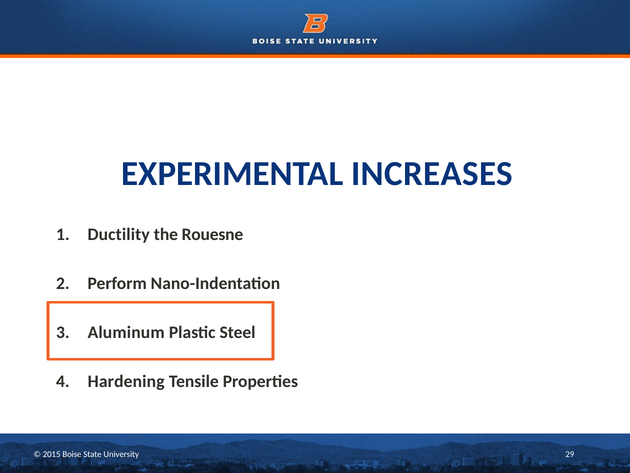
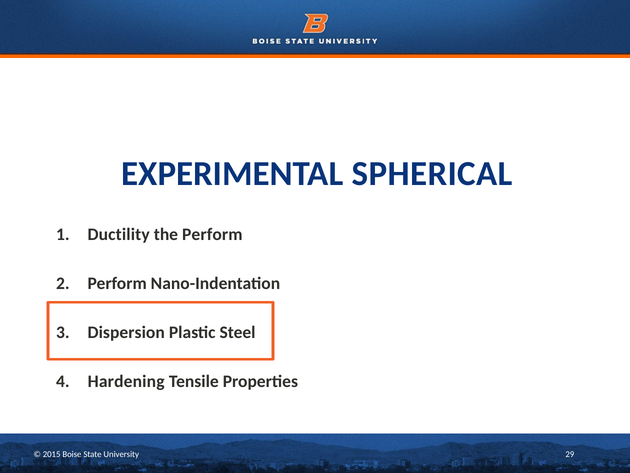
INCREASES: INCREASES -> SPHERICAL
the Rouesne: Rouesne -> Perform
Aluminum: Aluminum -> Dispersion
